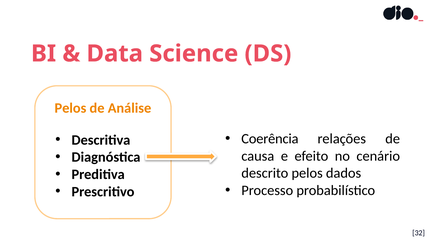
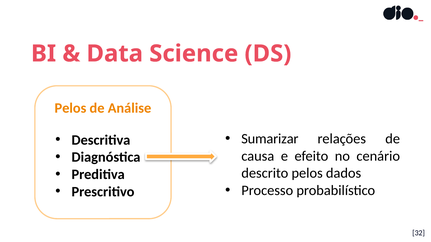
Coerência: Coerência -> Sumarizar
